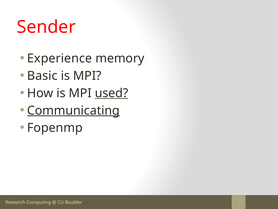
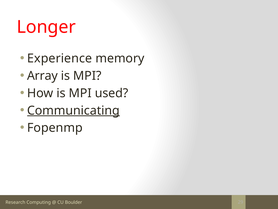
Sender: Sender -> Longer
Basic: Basic -> Array
used underline: present -> none
